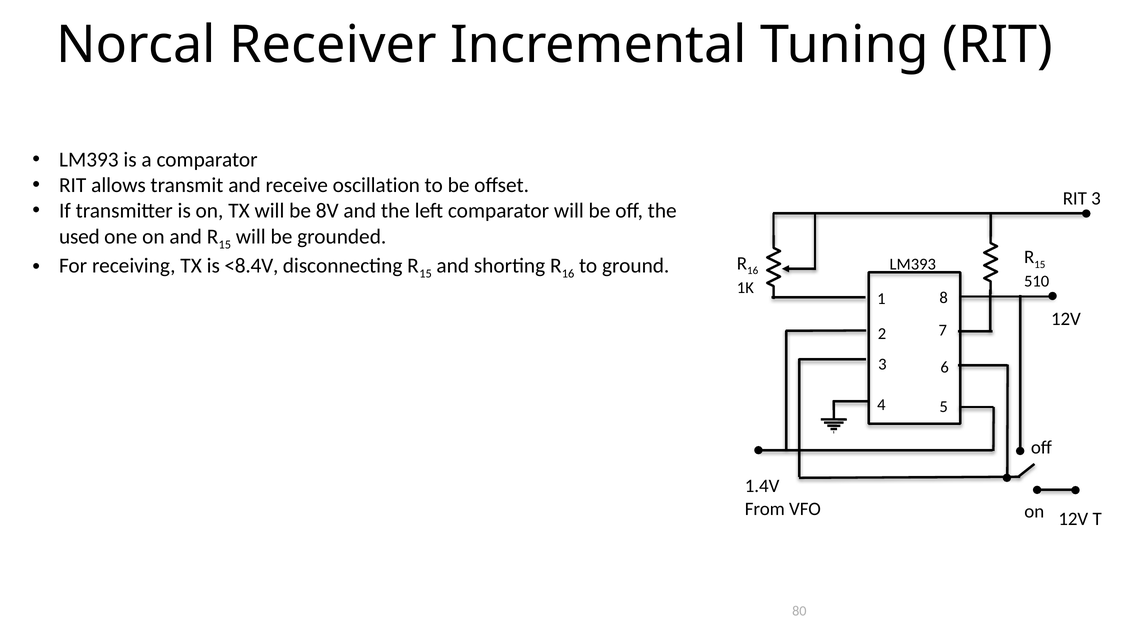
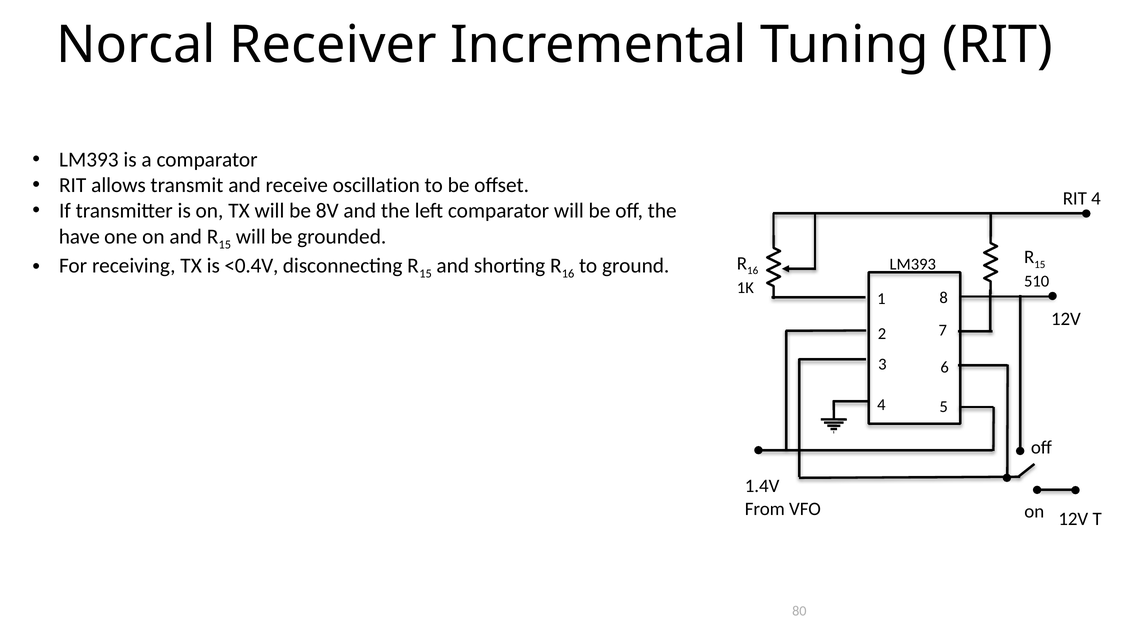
RIT 3: 3 -> 4
used: used -> have
<8.4V: <8.4V -> <0.4V
